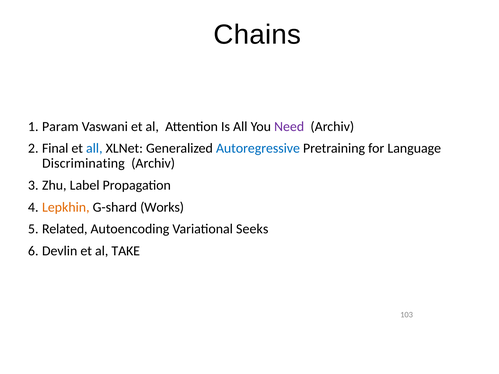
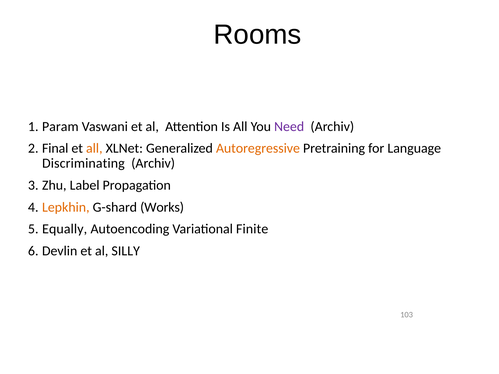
Chains: Chains -> Rooms
all at (94, 148) colour: blue -> orange
Autoregressive colour: blue -> orange
Related: Related -> Equally
Seeks: Seeks -> Finite
TAKE: TAKE -> SILLY
